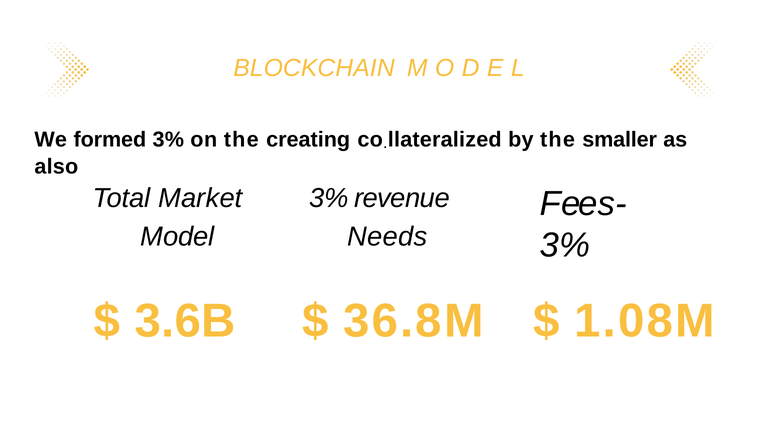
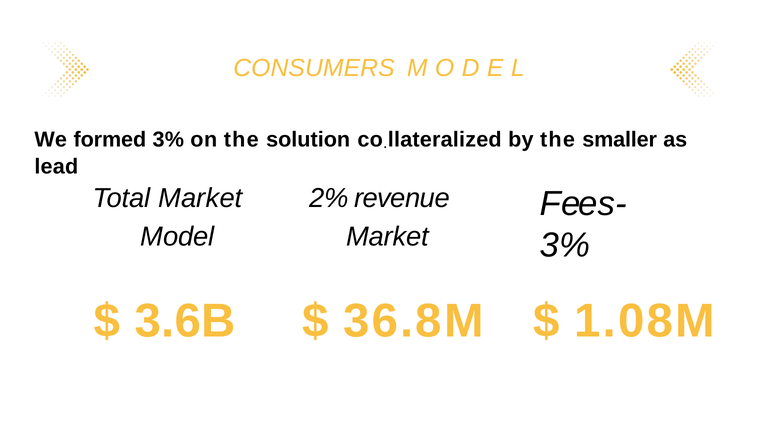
BLOCKCHAIN: BLOCKCHAIN -> CONSUMERS
creating: creating -> solution
also: also -> lead
3% at (329, 198): 3% -> 2%
Needs at (387, 236): Needs -> Market
